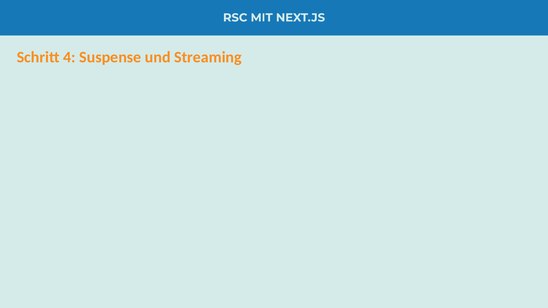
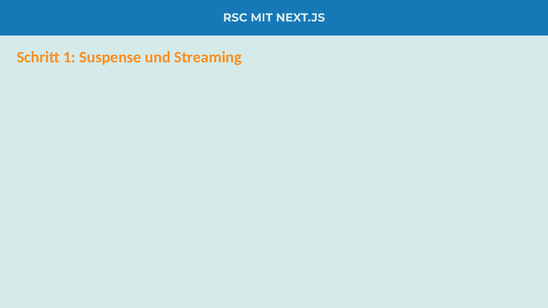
4: 4 -> 1
